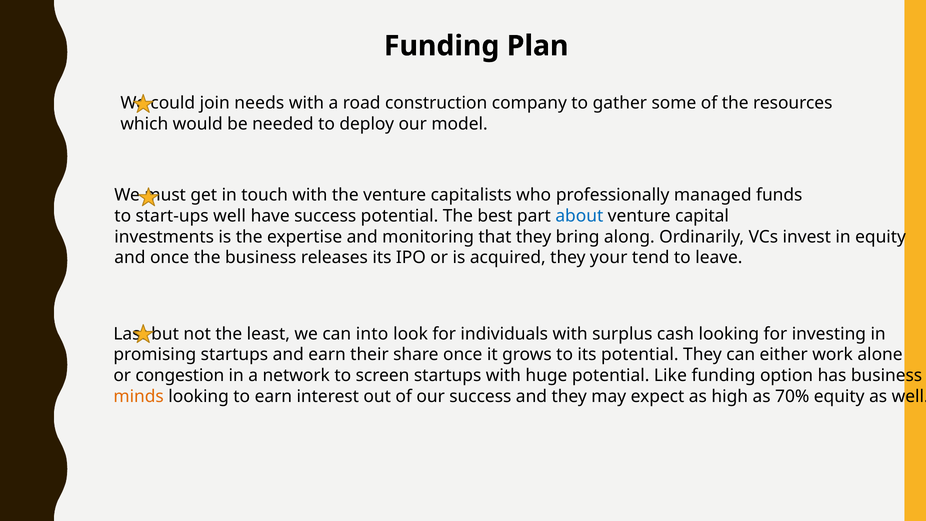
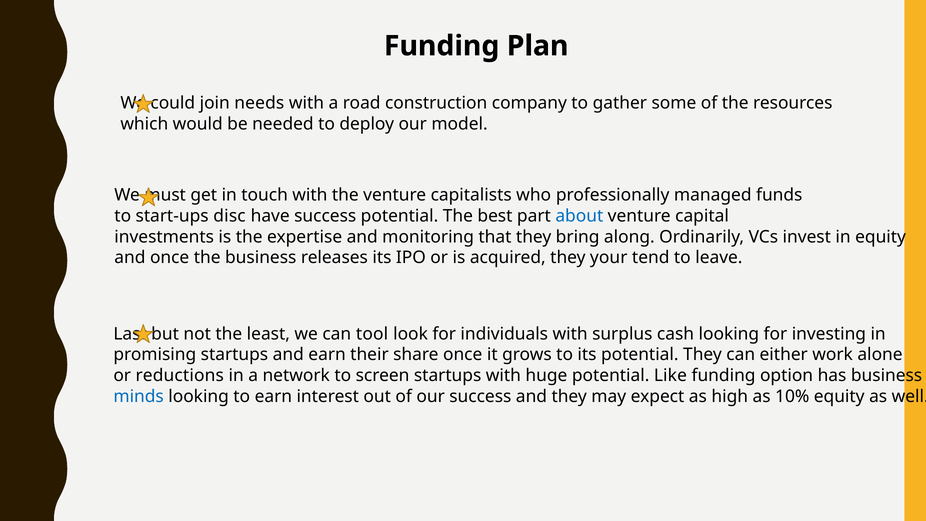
start-ups well: well -> disc
into: into -> tool
congestion: congestion -> reductions
minds colour: orange -> blue
70%: 70% -> 10%
